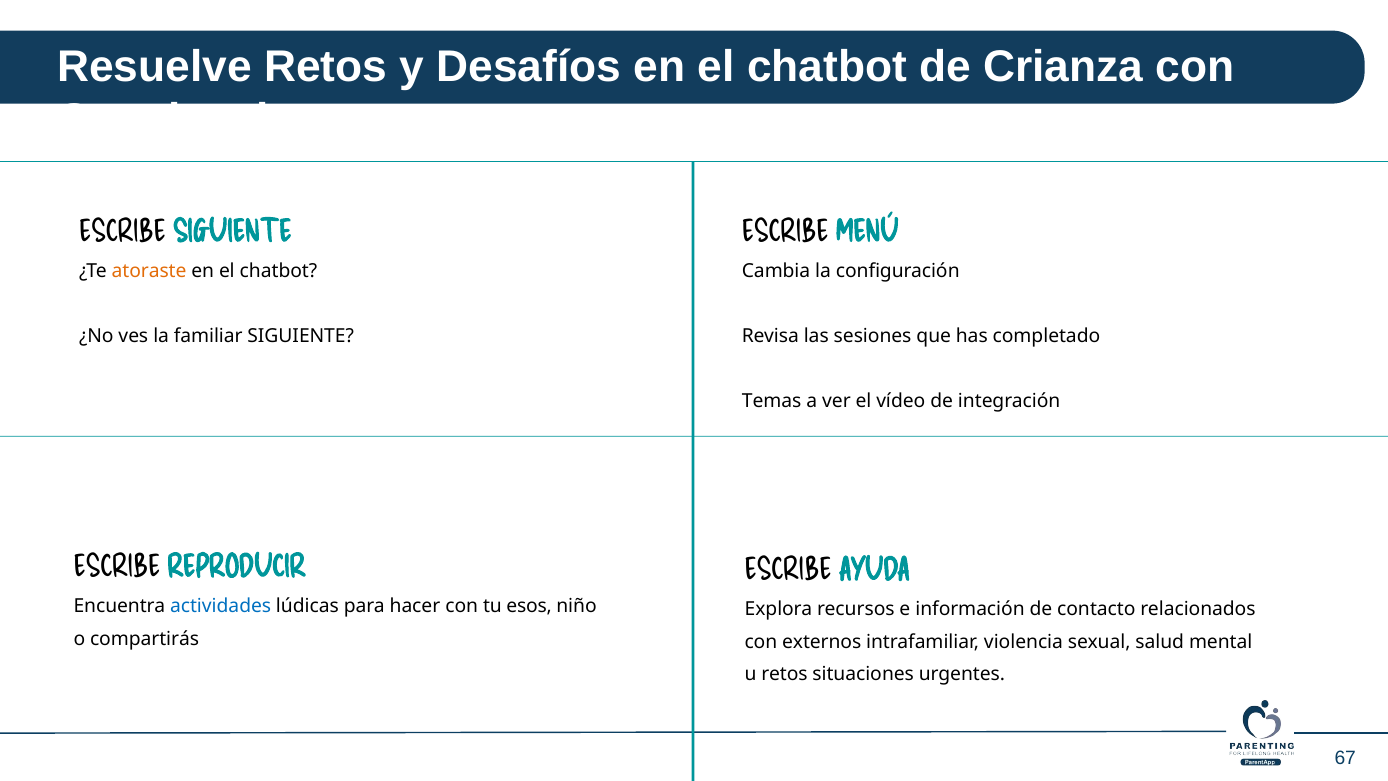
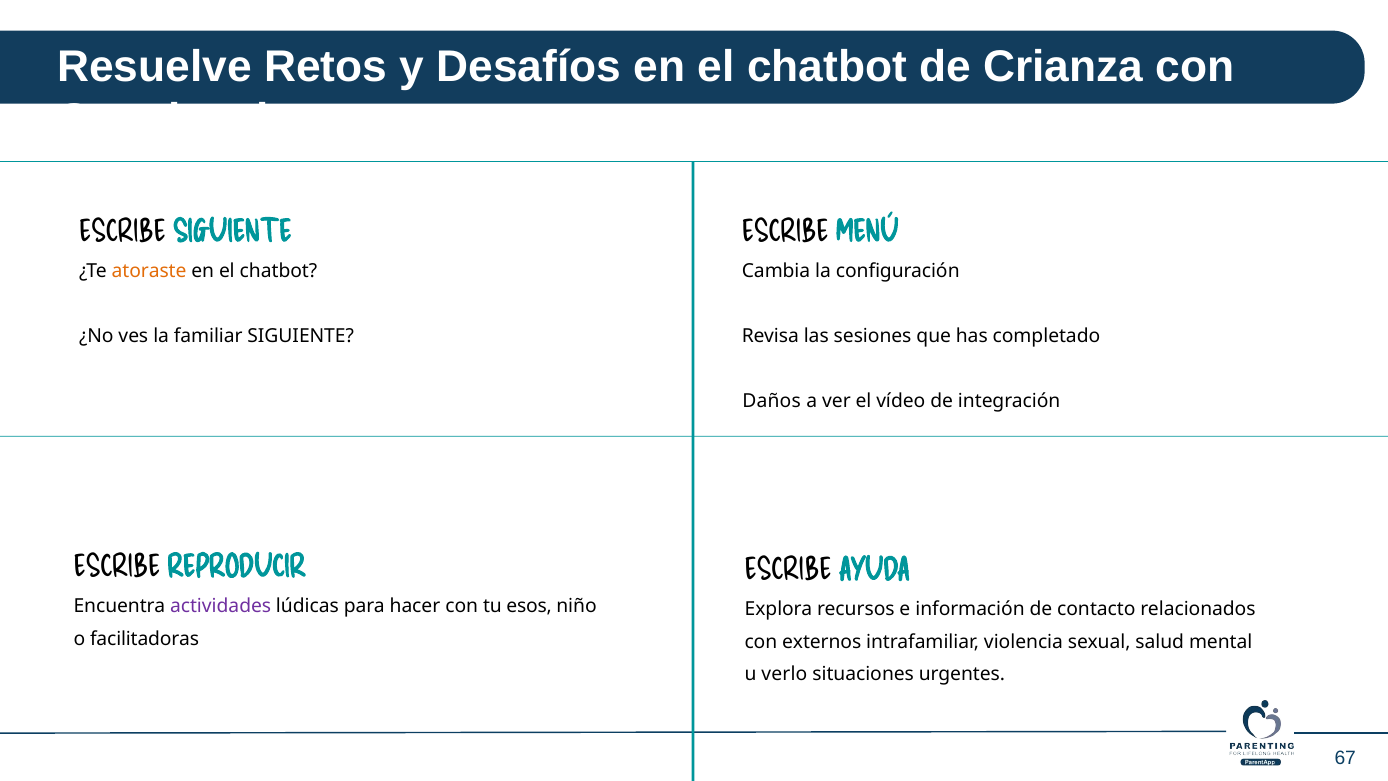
Temas: Temas -> Daños
actividades colour: blue -> purple
compartirás: compartirás -> facilitadoras
u retos: retos -> verlo
